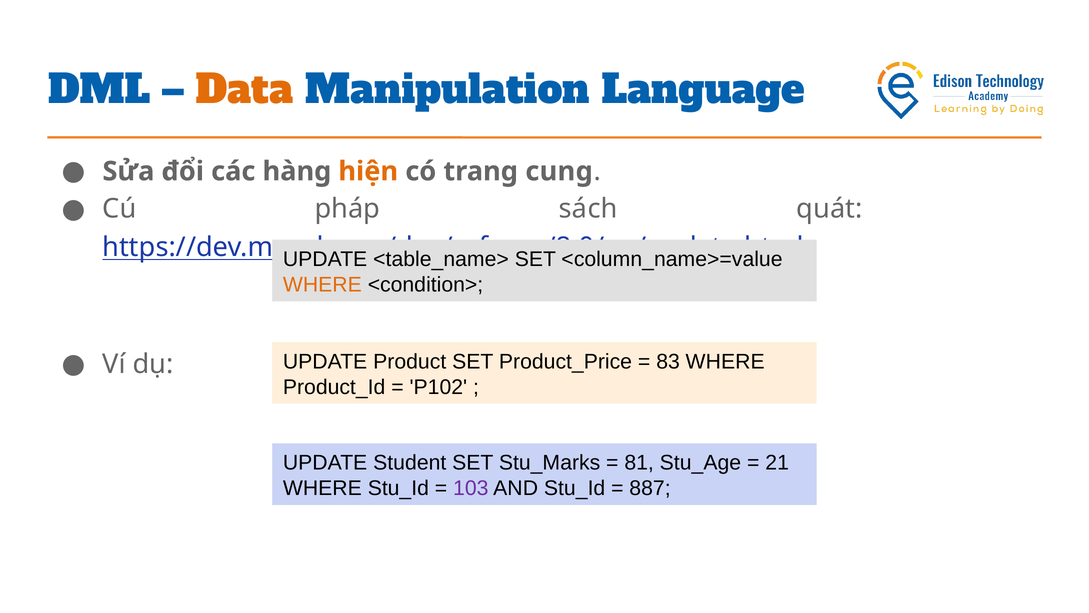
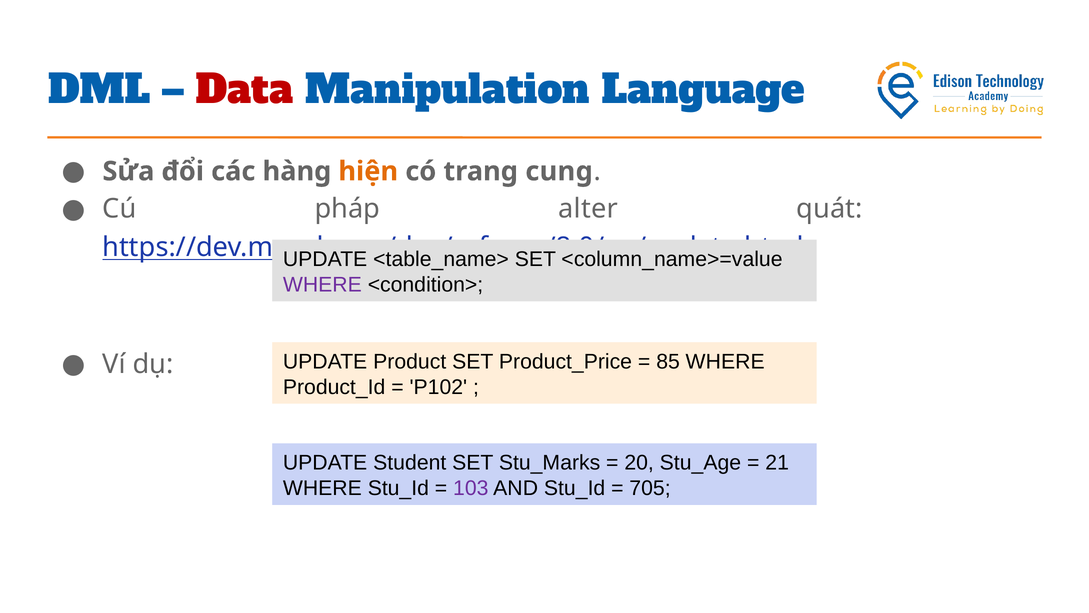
Data colour: orange -> red
sách: sách -> alter
WHERE at (322, 285) colour: orange -> purple
83: 83 -> 85
81: 81 -> 20
887: 887 -> 705
